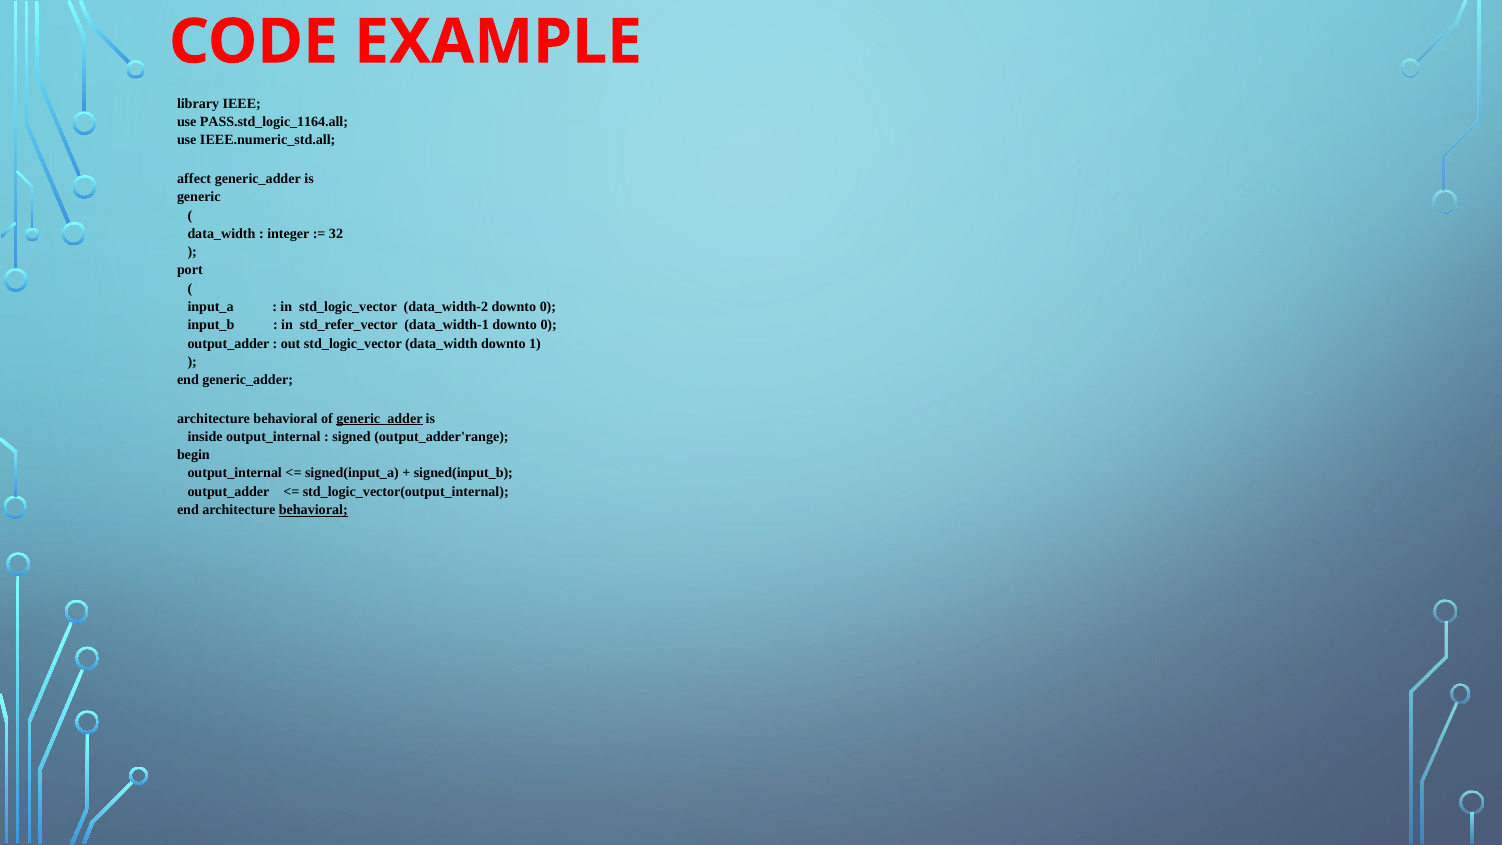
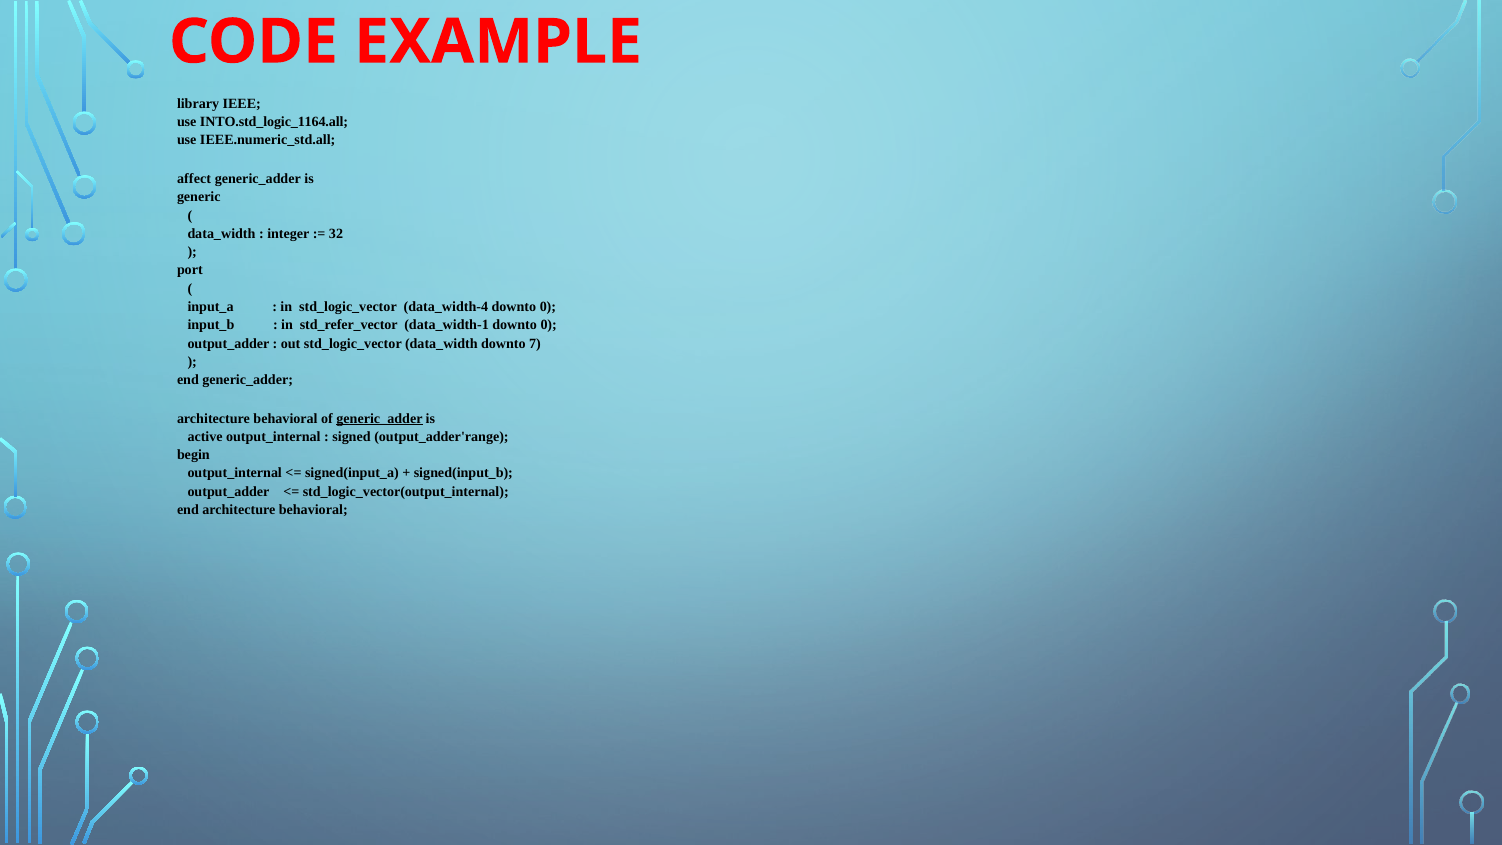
PASS.std_logic_1164.all: PASS.std_logic_1164.all -> INTO.std_logic_1164.all
data_width-2: data_width-2 -> data_width-4
1: 1 -> 7
inside: inside -> active
behavioral at (313, 510) underline: present -> none
